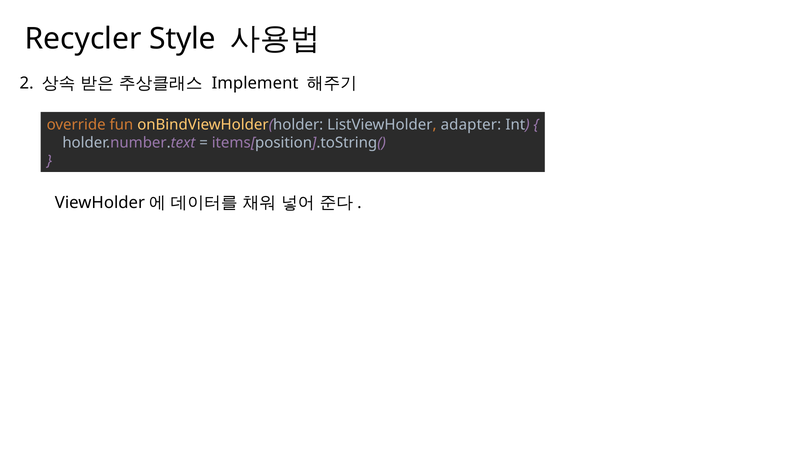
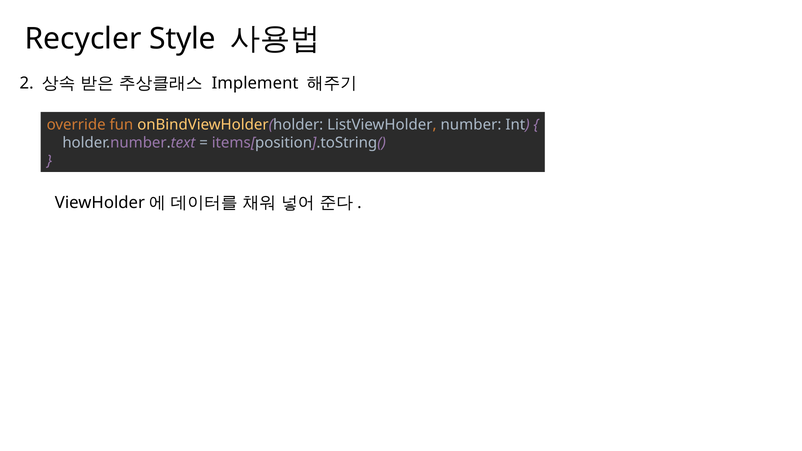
adapter: adapter -> number
